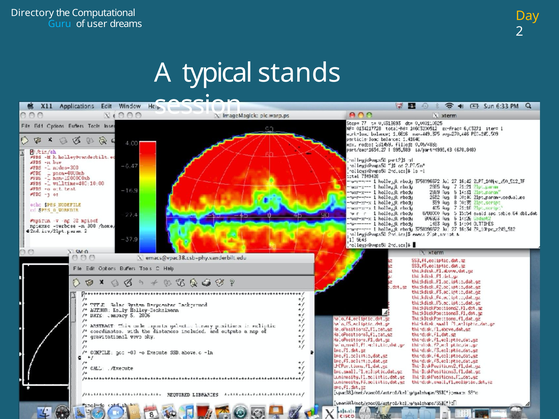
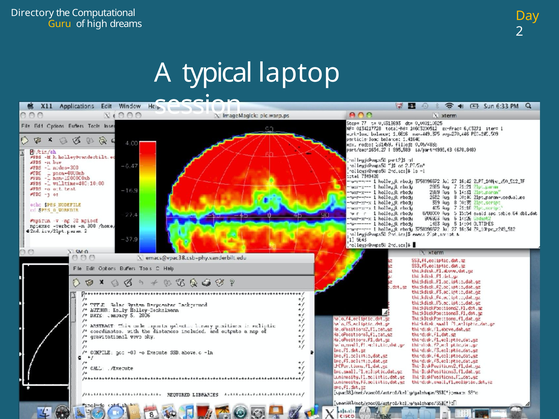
Guru colour: light blue -> yellow
user: user -> high
stands: stands -> laptop
